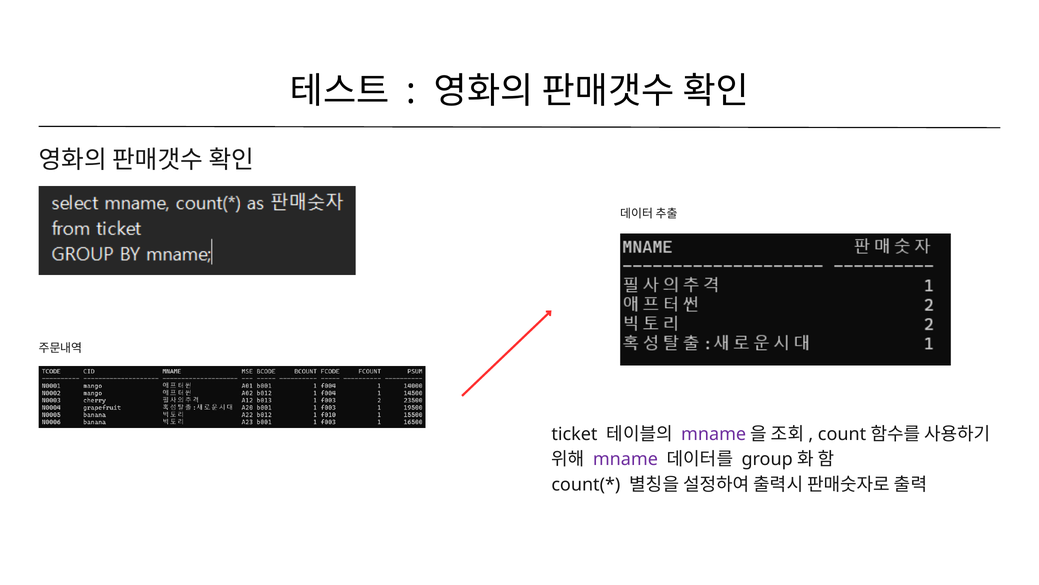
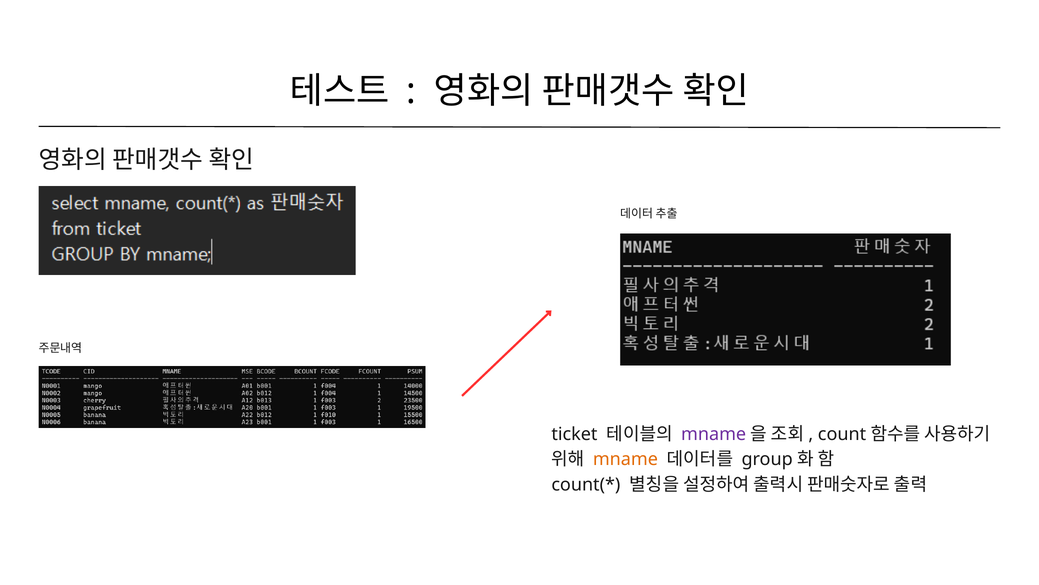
mname at (625, 459) colour: purple -> orange
